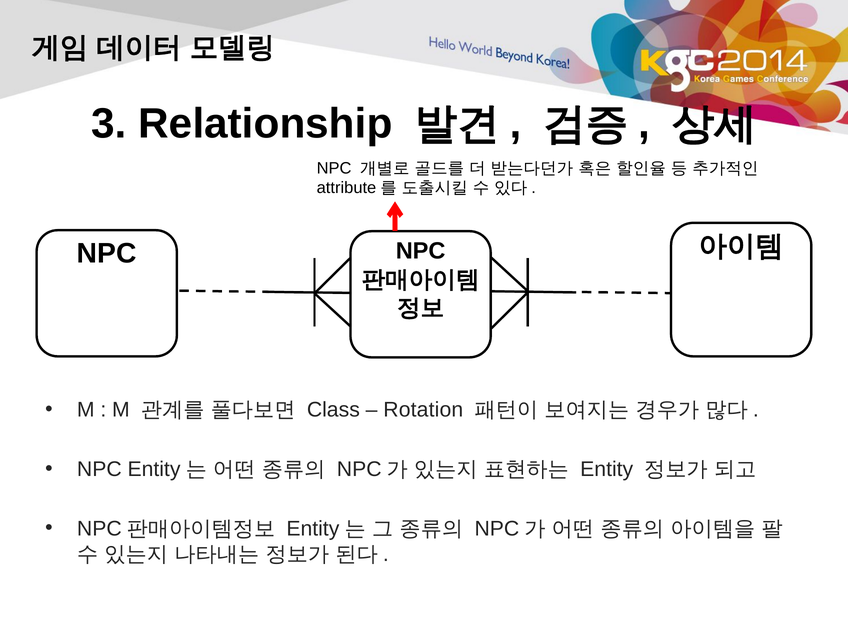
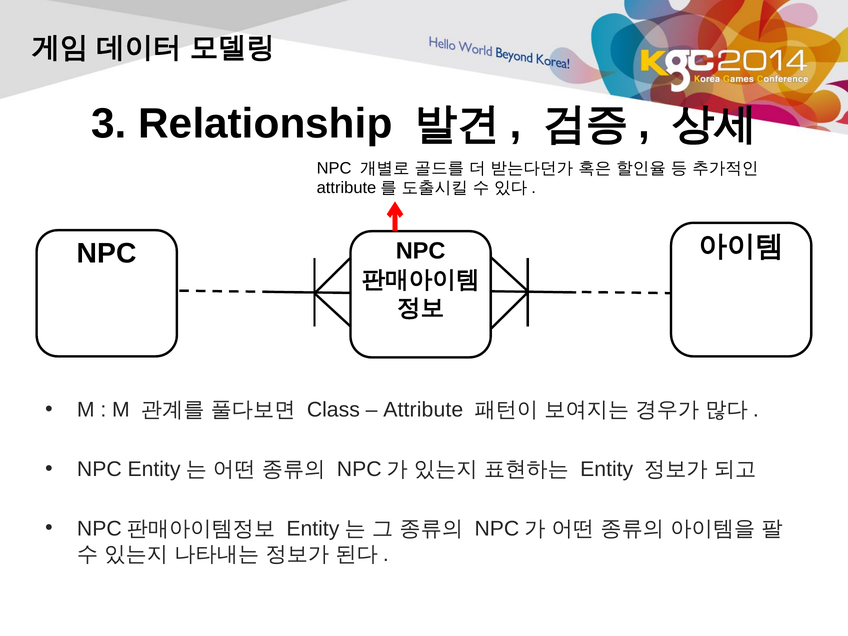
Rotation: Rotation -> Attribute
